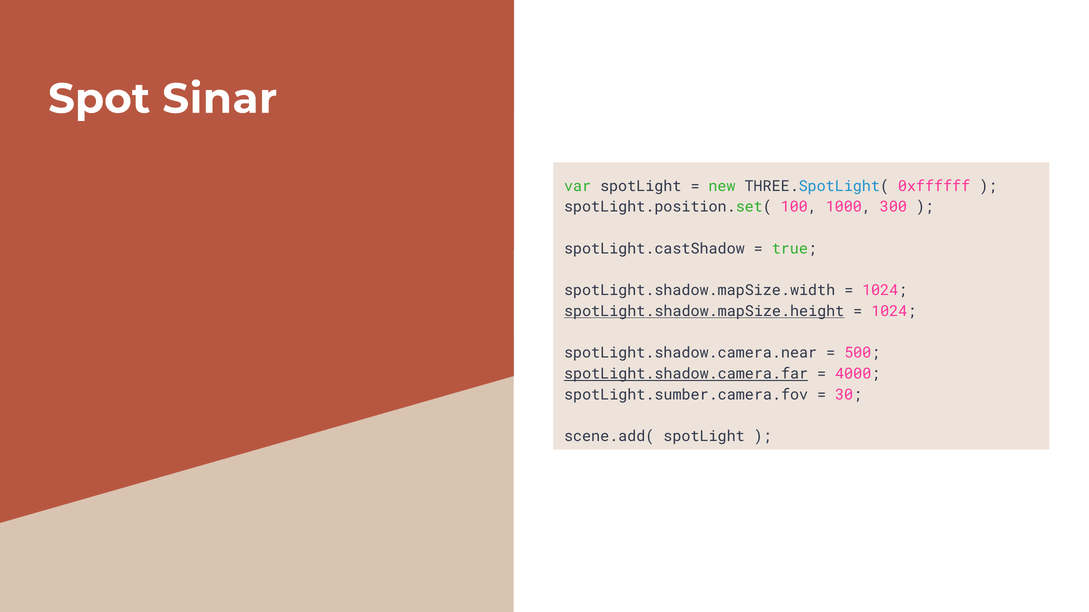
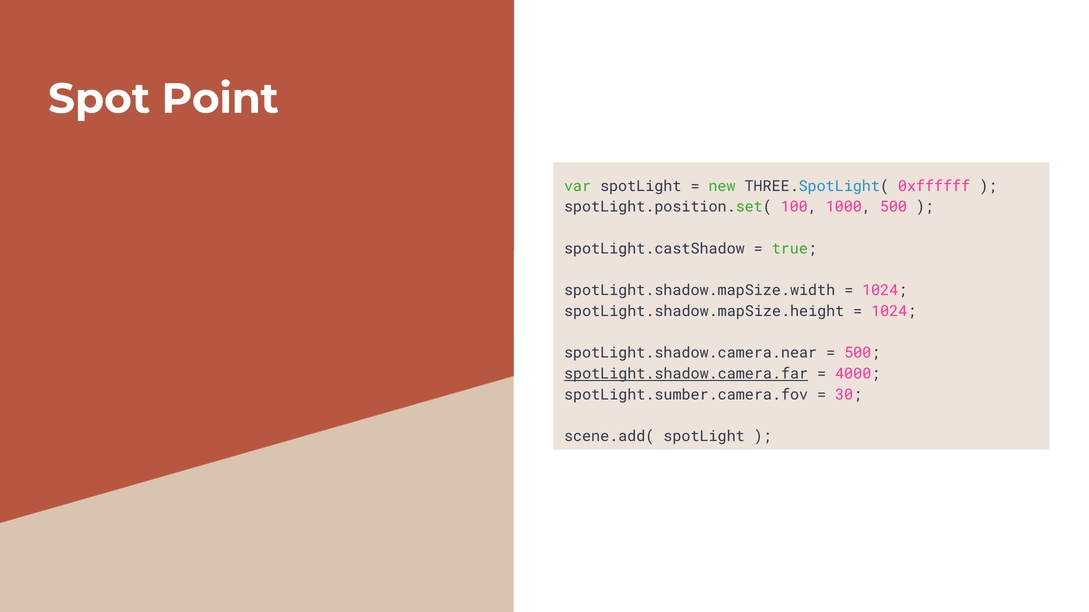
Sinar: Sinar -> Point
1000 300: 300 -> 500
spotLight.shadow.mapSize.height underline: present -> none
